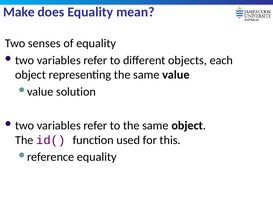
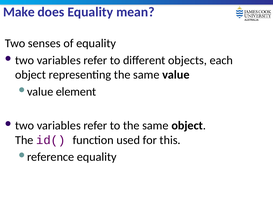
solution: solution -> element
